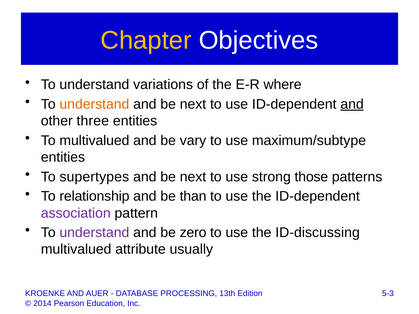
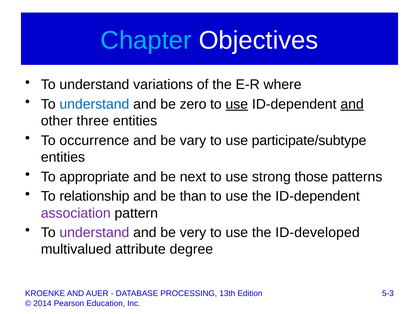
Chapter colour: yellow -> light blue
understand at (94, 104) colour: orange -> blue
next at (193, 104): next -> zero
use at (237, 104) underline: none -> present
To multivalued: multivalued -> occurrence
maximum/subtype: maximum/subtype -> participate/subtype
supertypes: supertypes -> appropriate
zero: zero -> very
ID-discussing: ID-discussing -> ID-developed
usually: usually -> degree
